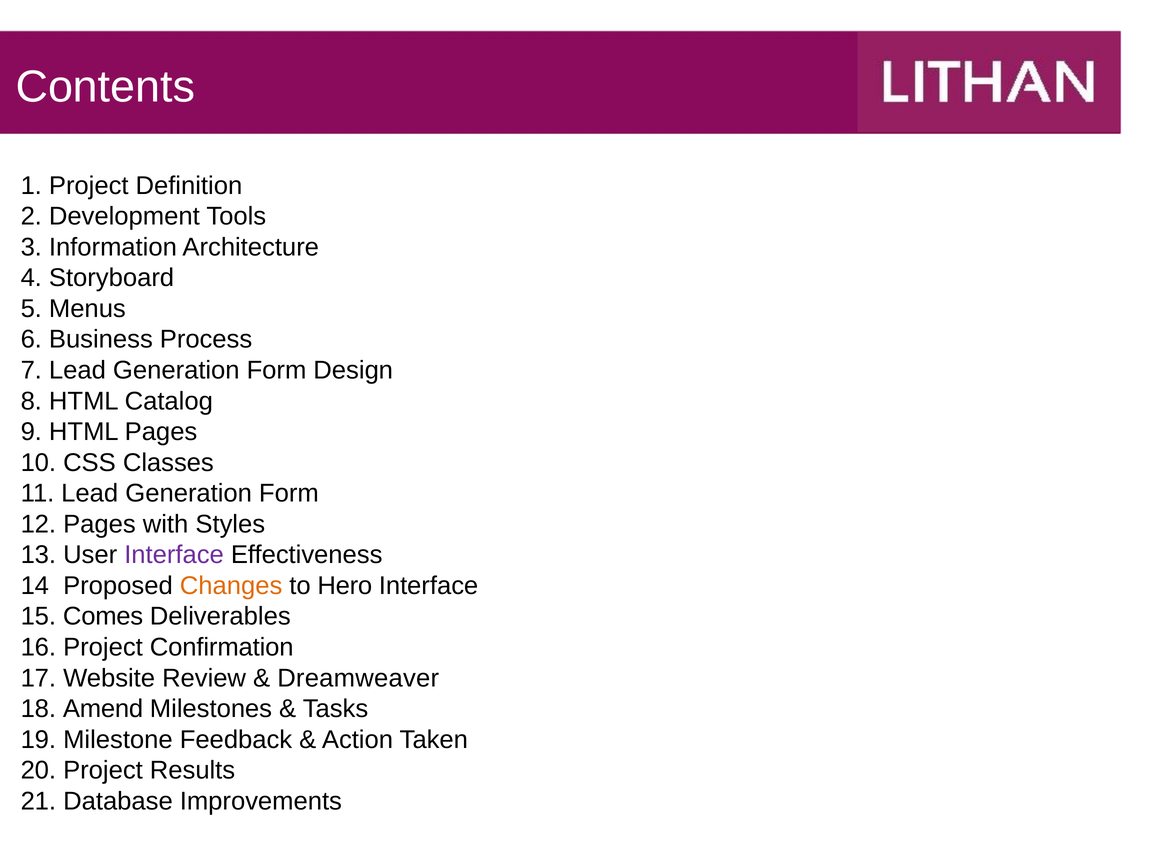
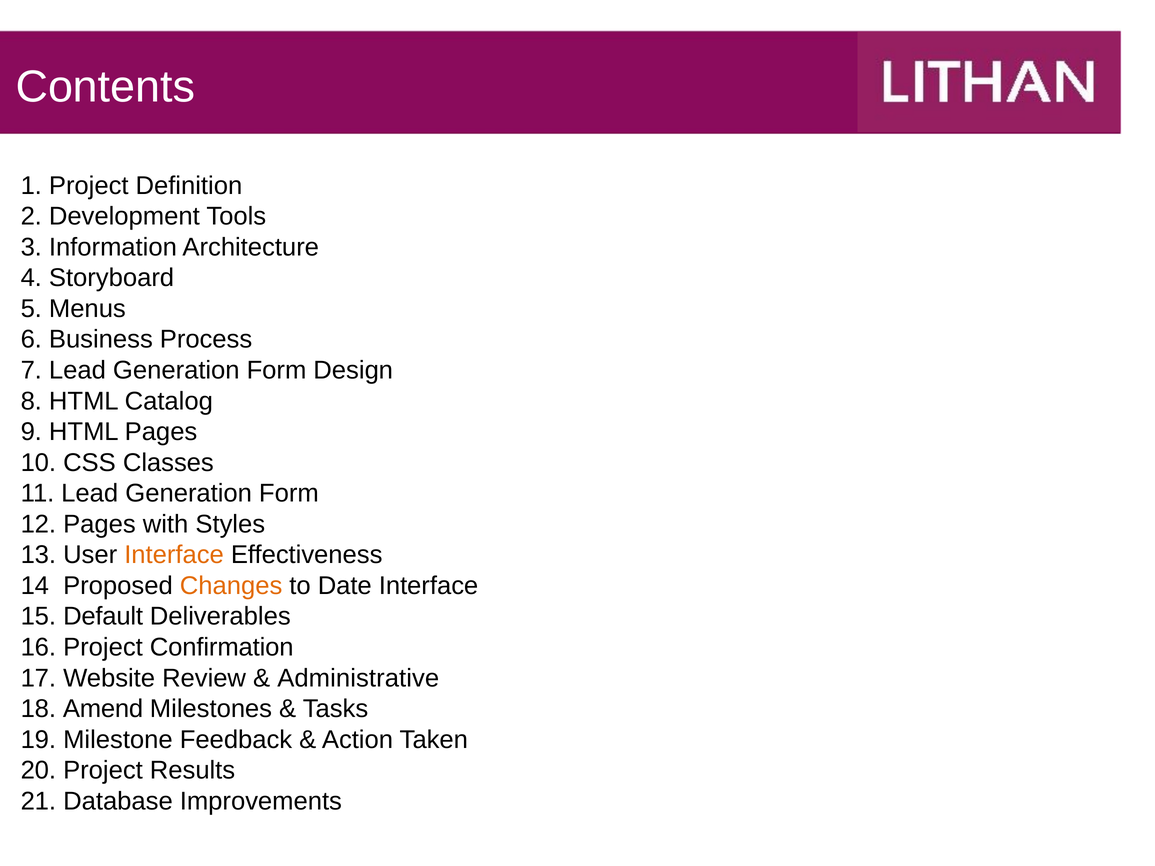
Interface at (174, 555) colour: purple -> orange
Hero: Hero -> Date
Comes: Comes -> Default
Dreamweaver: Dreamweaver -> Administrative
